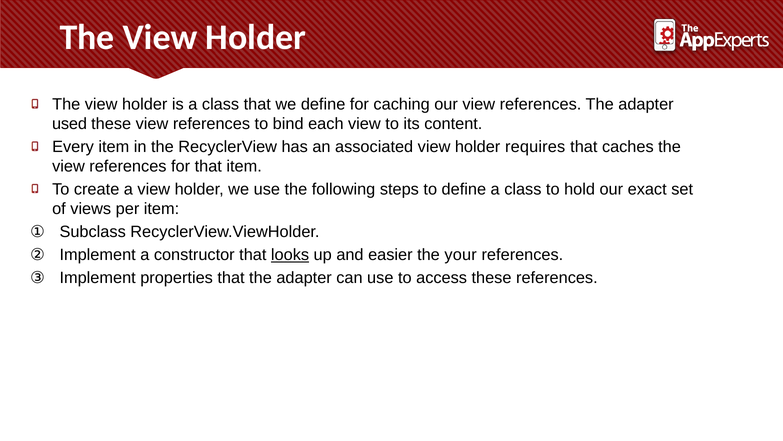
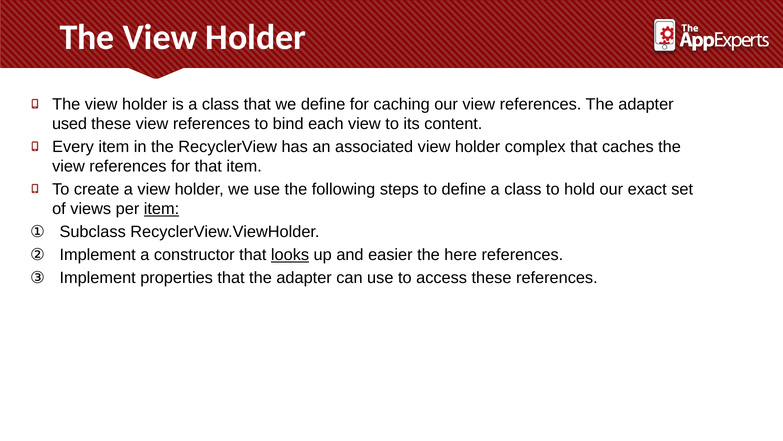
requires: requires -> complex
item at (162, 209) underline: none -> present
your: your -> here
